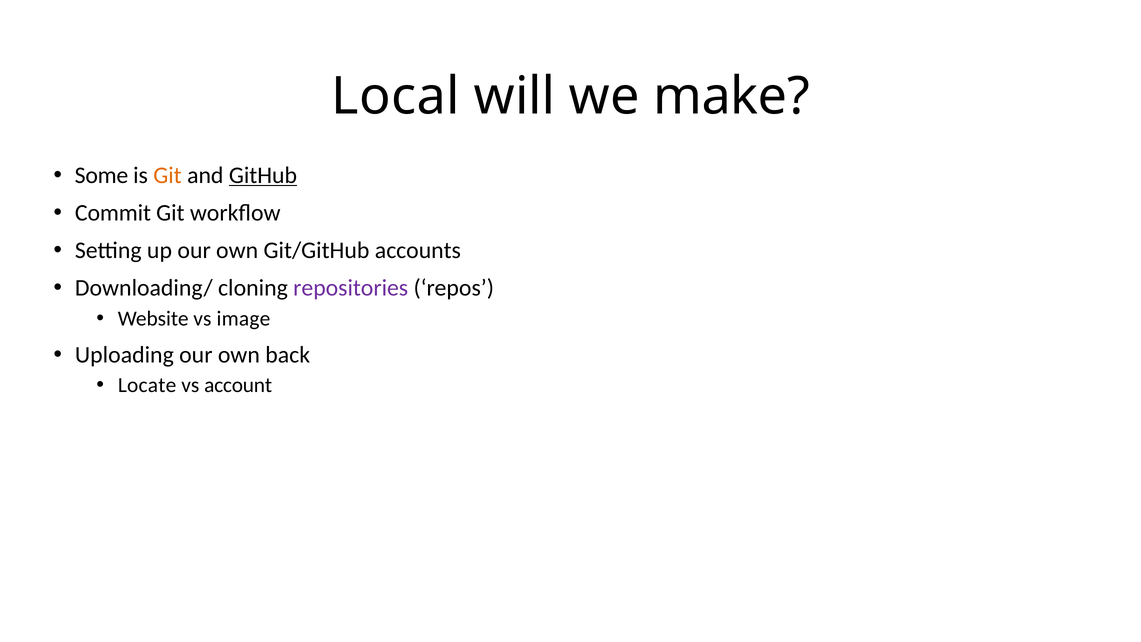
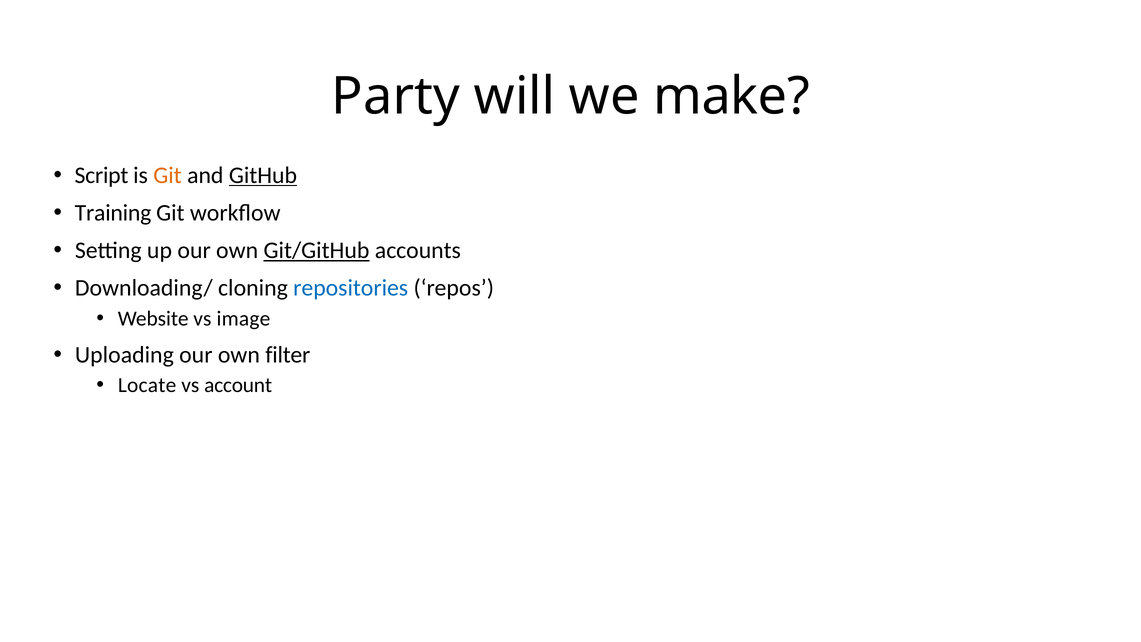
Local: Local -> Party
Some: Some -> Script
Commit: Commit -> Training
Git/GitHub underline: none -> present
repositories colour: purple -> blue
back: back -> filter
